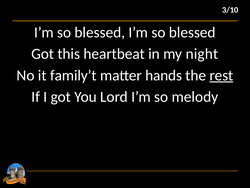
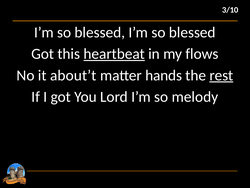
heartbeat underline: none -> present
night: night -> flows
family’t: family’t -> about’t
